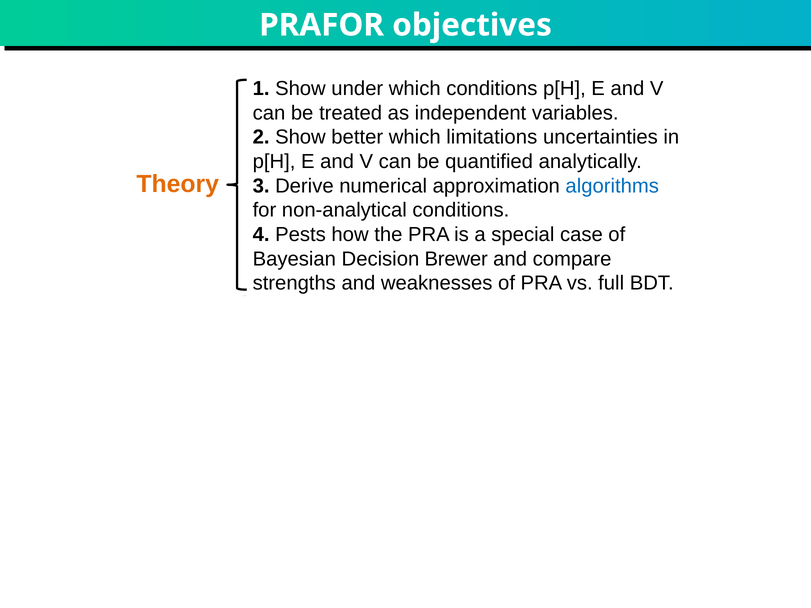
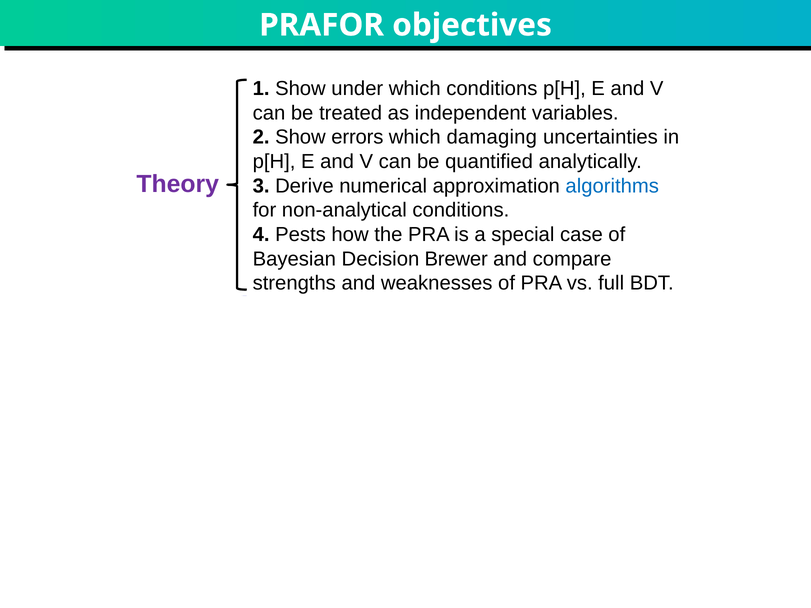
better: better -> errors
limitations: limitations -> damaging
Theory colour: orange -> purple
